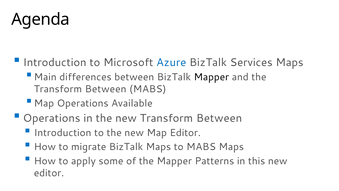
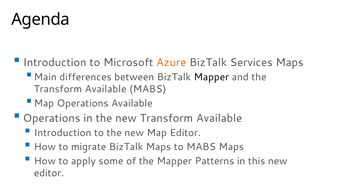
Azure colour: blue -> orange
Between at (106, 89): Between -> Available
new Transform Between: Between -> Available
